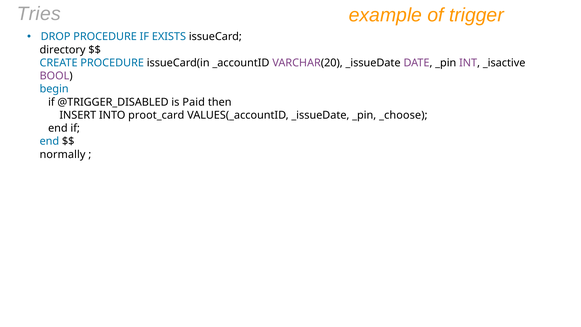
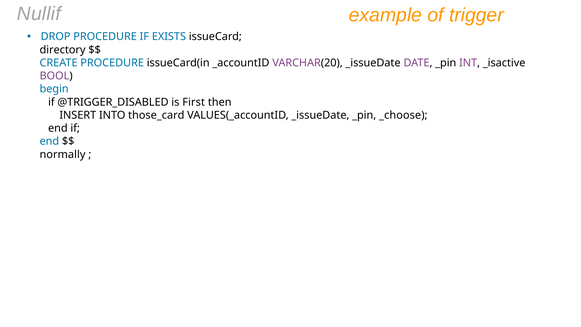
Tries: Tries -> Nullif
Paid: Paid -> First
proot_card: proot_card -> those_card
